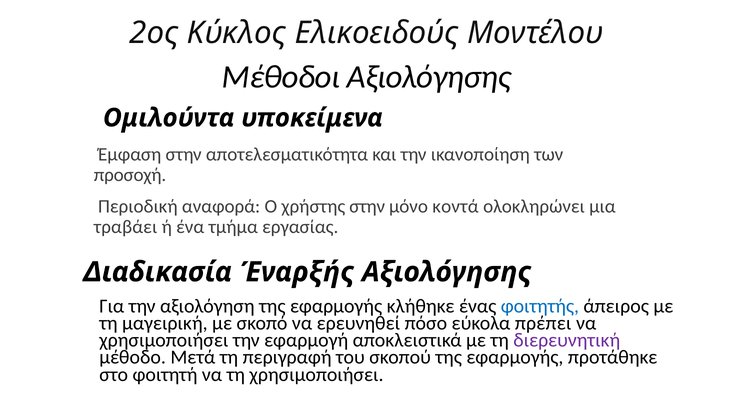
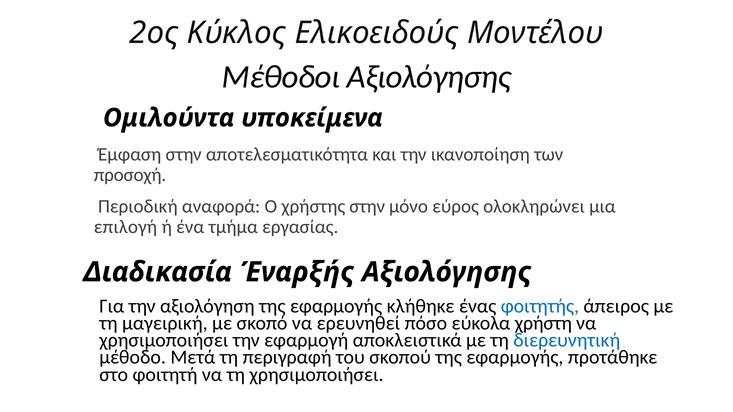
κοντά: κοντά -> εύρος
τραβάει: τραβάει -> επιλογή
πρέπει: πρέπει -> χρήστη
διερευνητική colour: purple -> blue
